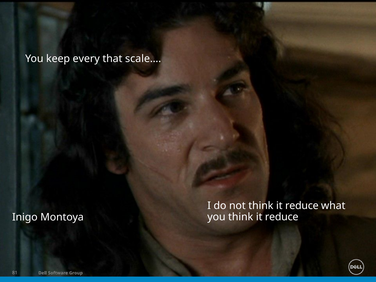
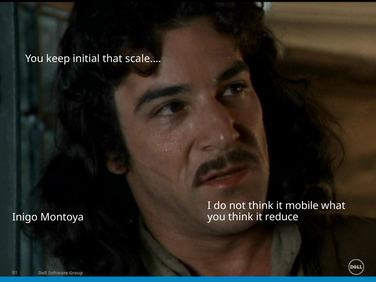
every: every -> initial
not think it reduce: reduce -> mobile
